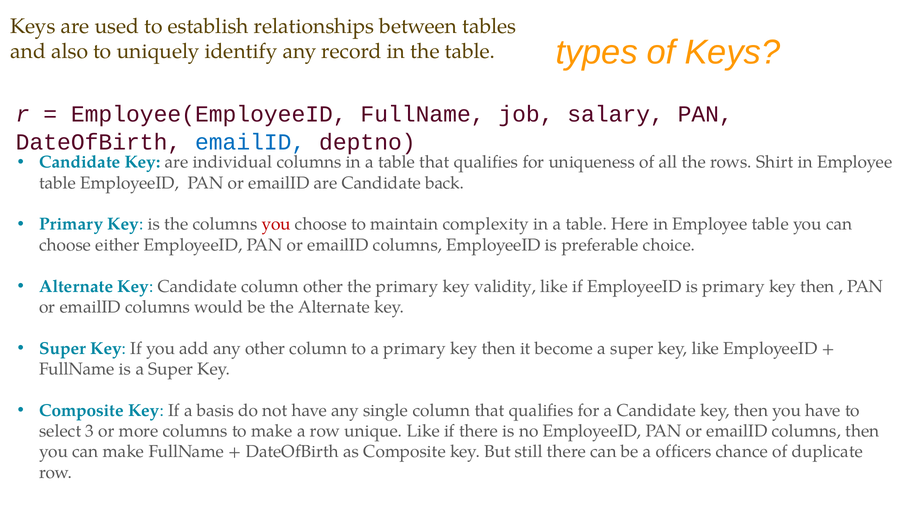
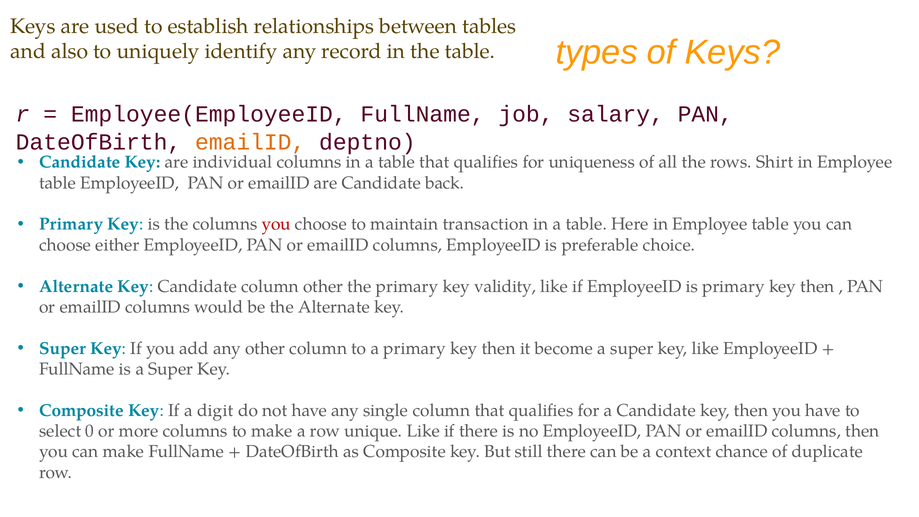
emailID at (250, 142) colour: blue -> orange
complexity: complexity -> transaction
basis: basis -> digit
3: 3 -> 0
officers: officers -> context
